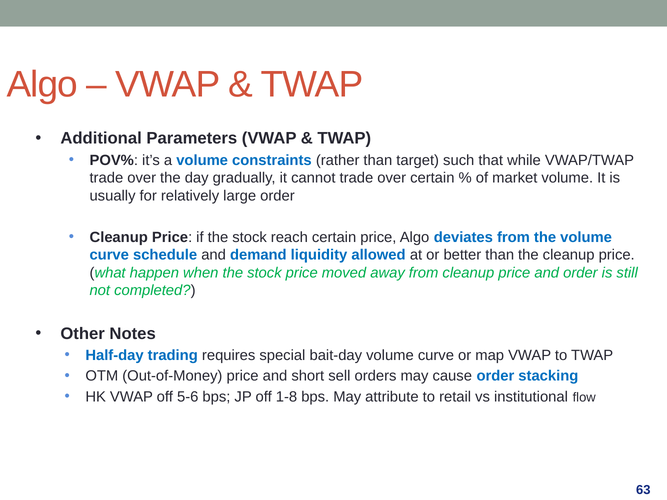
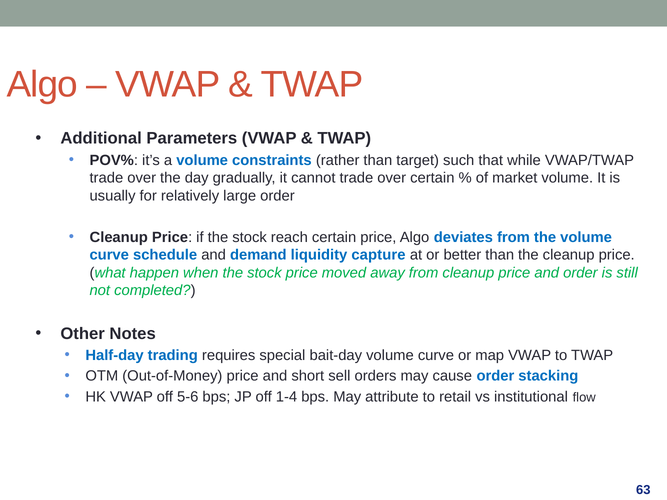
allowed: allowed -> capture
1-8: 1-8 -> 1-4
